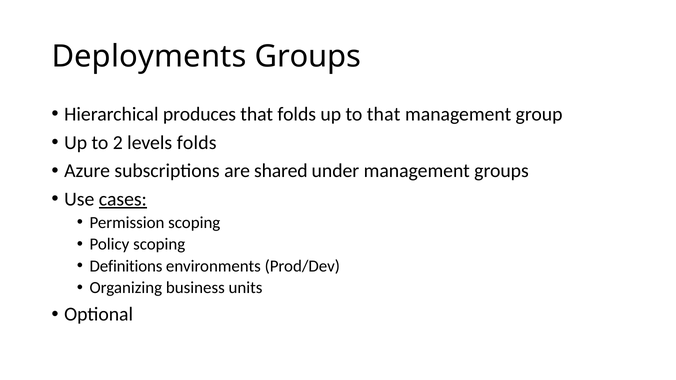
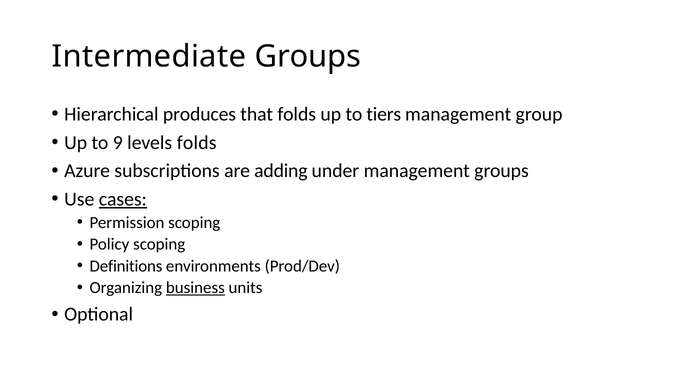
Deployments: Deployments -> Intermediate
to that: that -> tiers
2: 2 -> 9
shared: shared -> adding
business underline: none -> present
